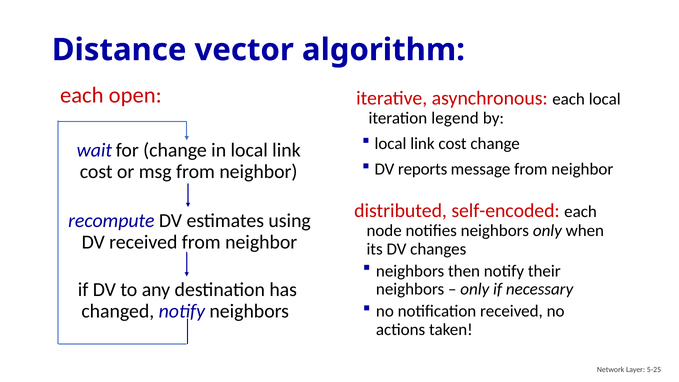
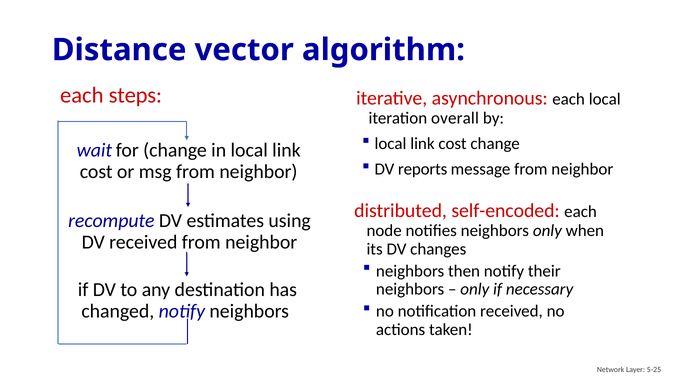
open: open -> steps
legend: legend -> overall
